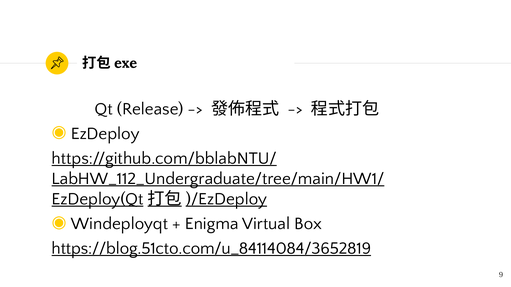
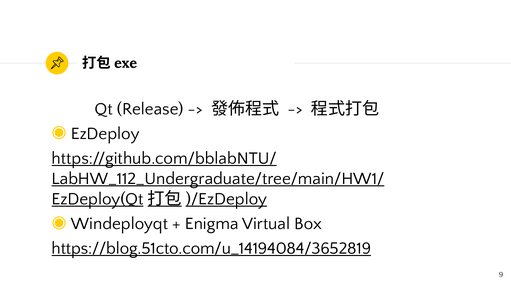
https://blog.51cto.com/u_84114084/3652819: https://blog.51cto.com/u_84114084/3652819 -> https://blog.51cto.com/u_14194084/3652819
